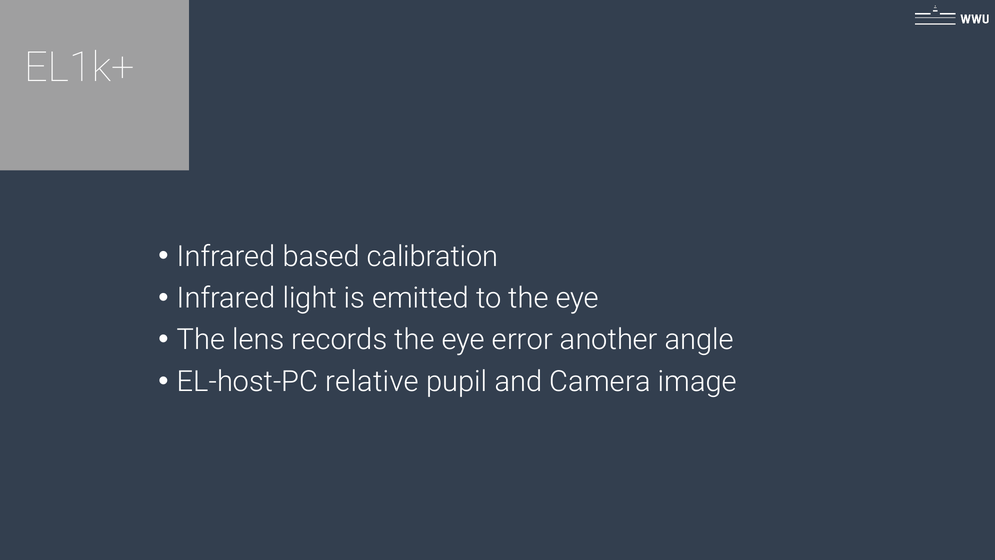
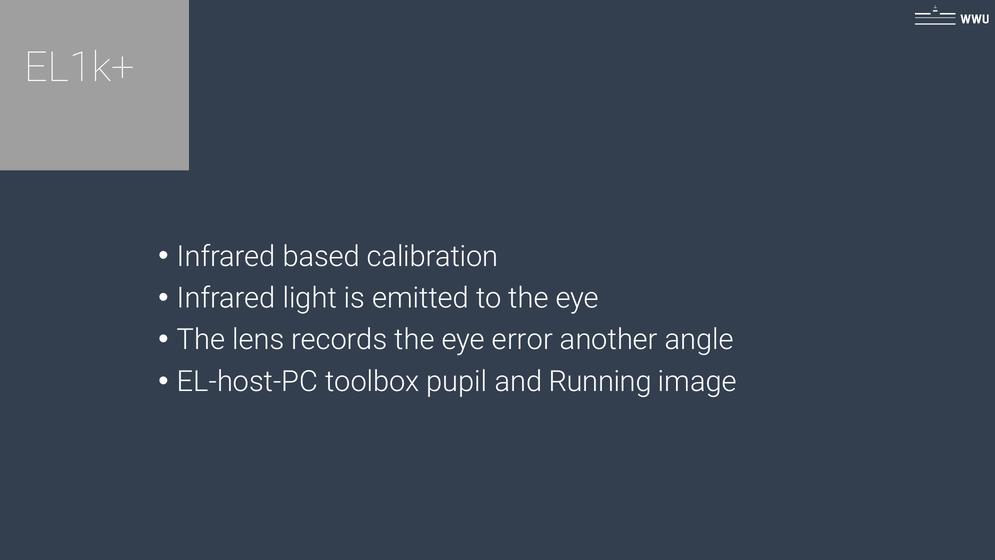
relative: relative -> toolbox
Camera: Camera -> Running
